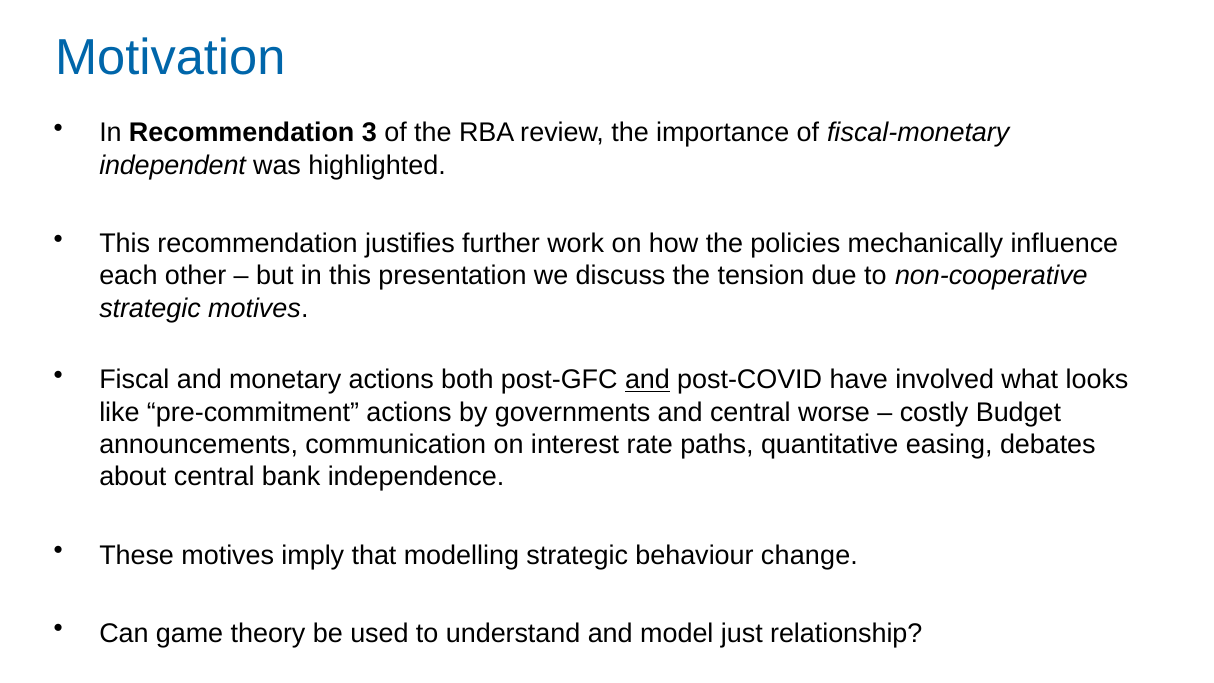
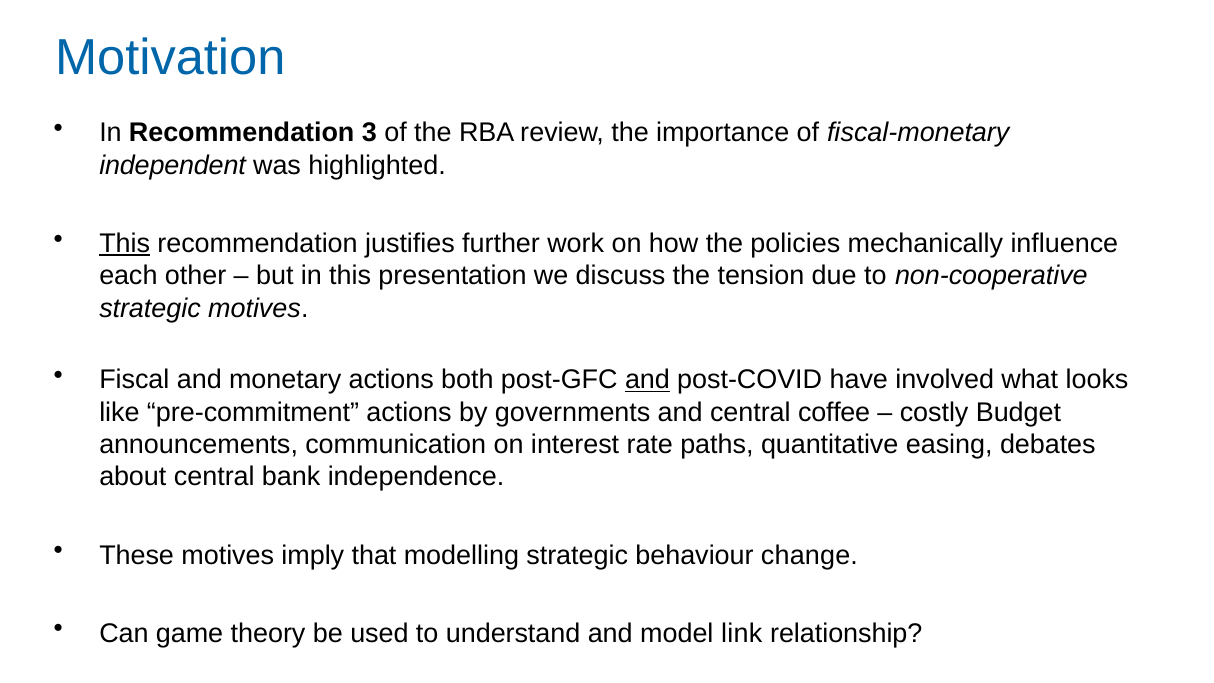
This at (125, 244) underline: none -> present
worse: worse -> coffee
just: just -> link
